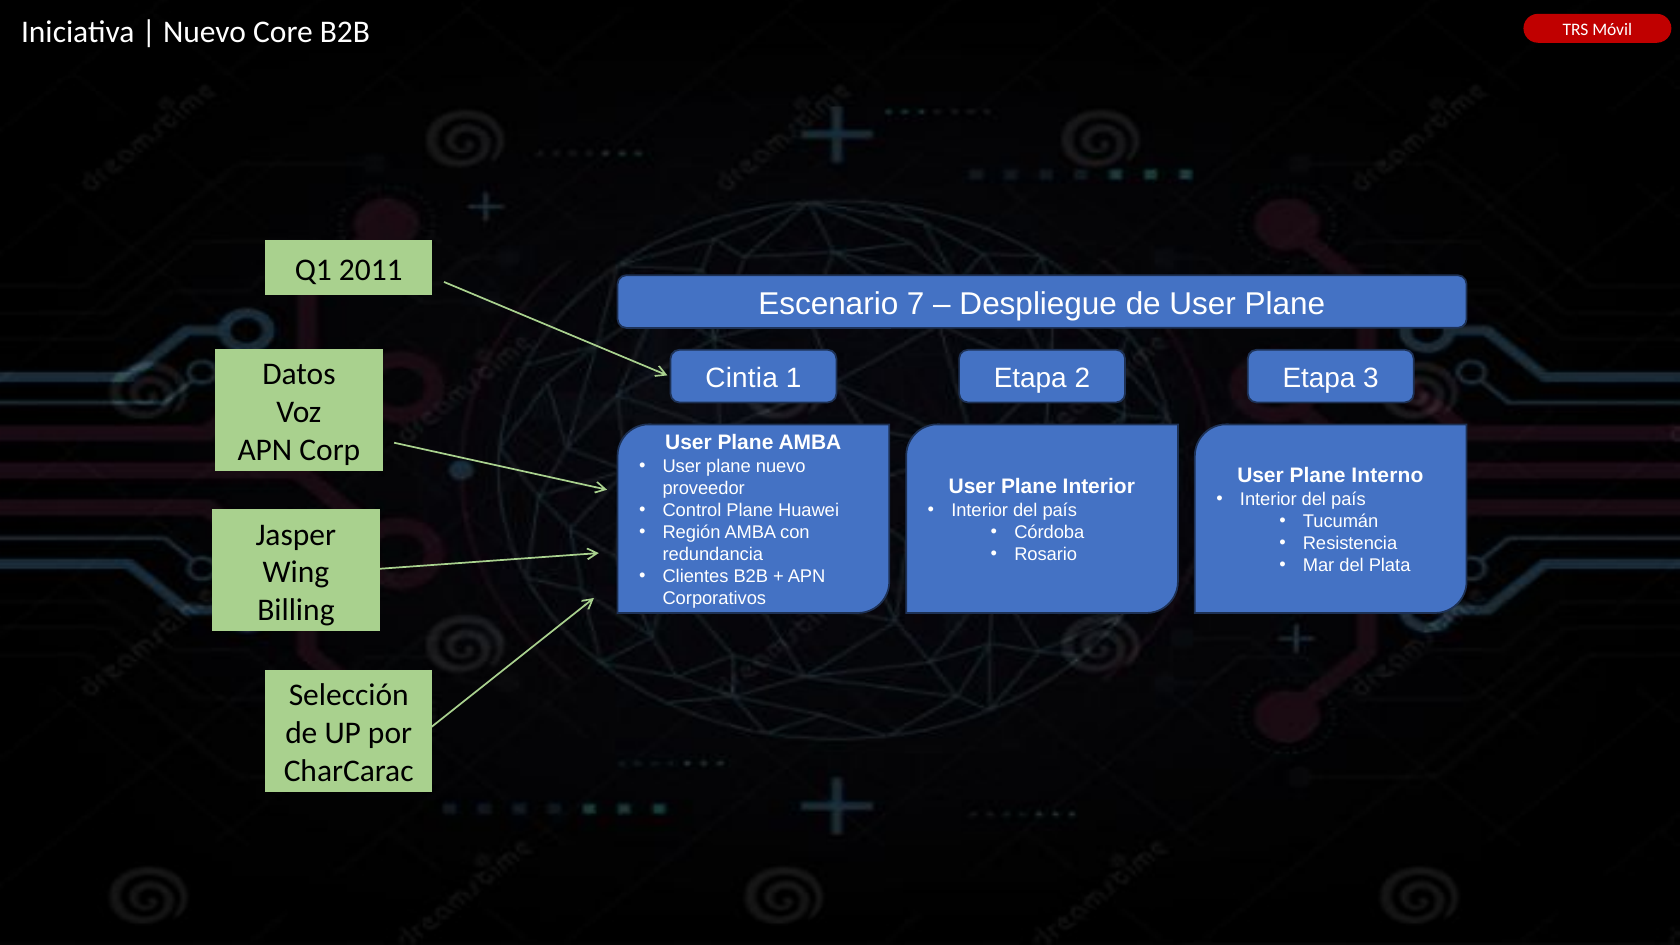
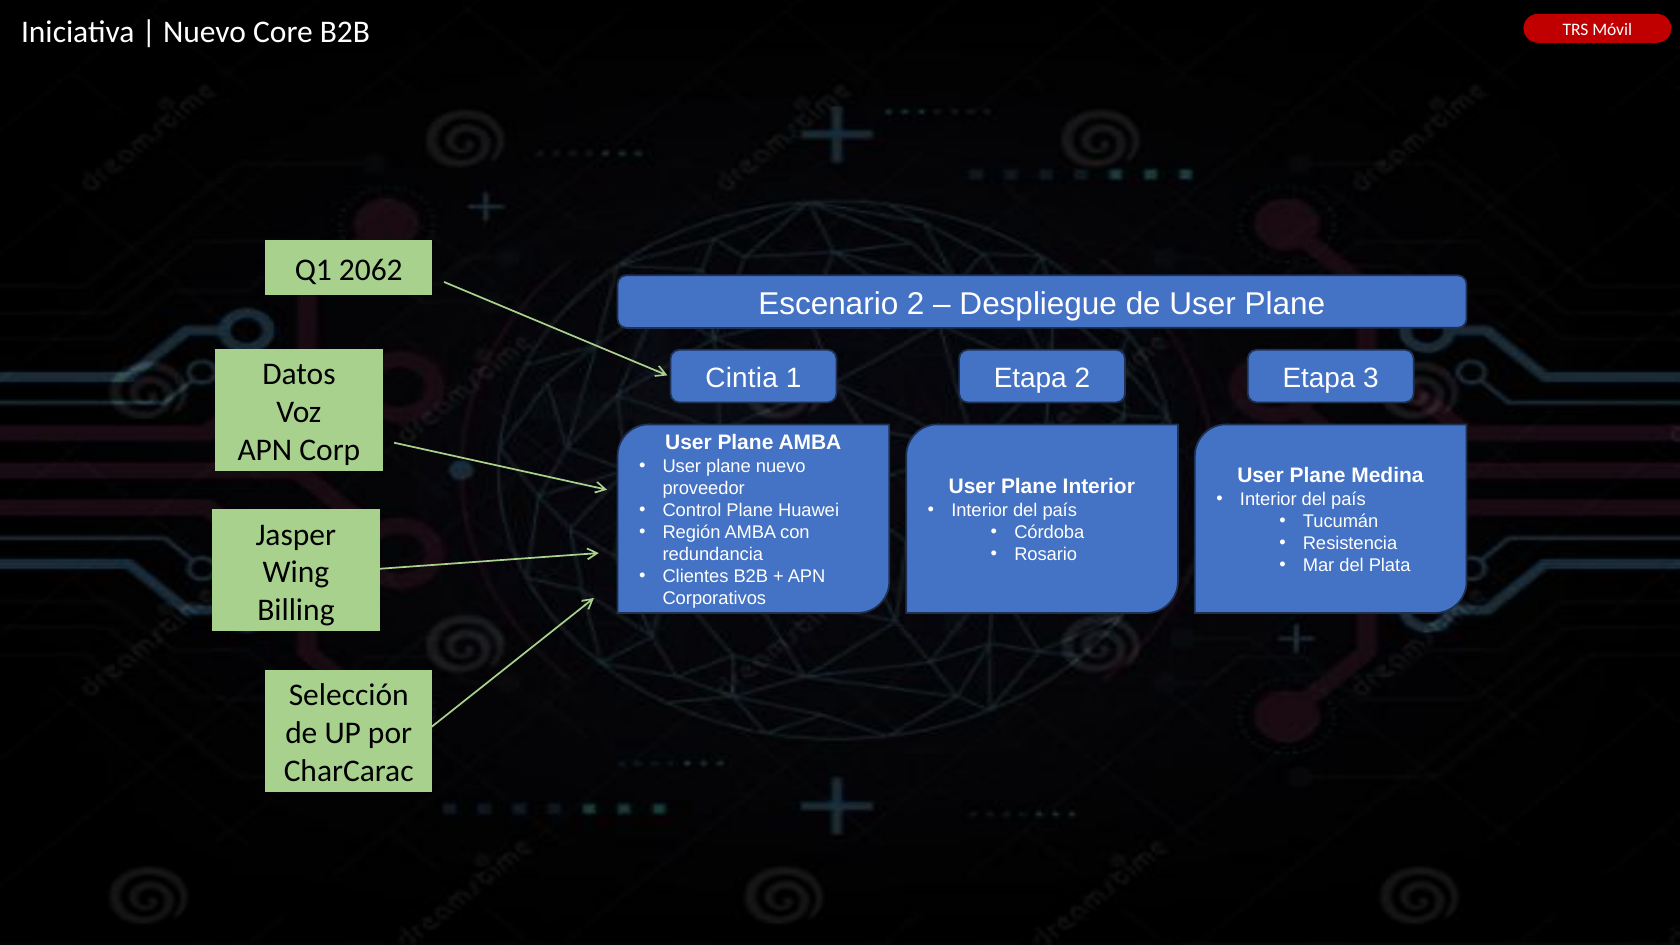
2011: 2011 -> 2062
Escenario 7: 7 -> 2
Interno: Interno -> Medina
